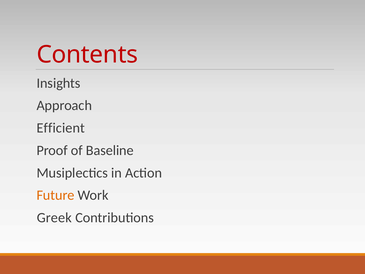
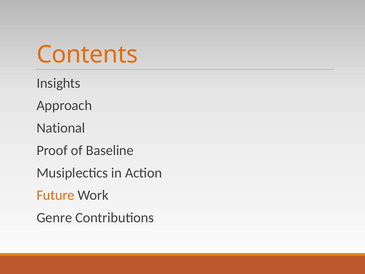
Contents colour: red -> orange
Efficient: Efficient -> National
Greek: Greek -> Genre
